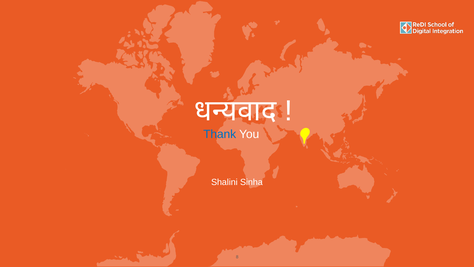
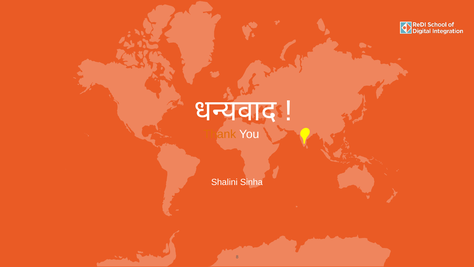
Thank colour: blue -> orange
